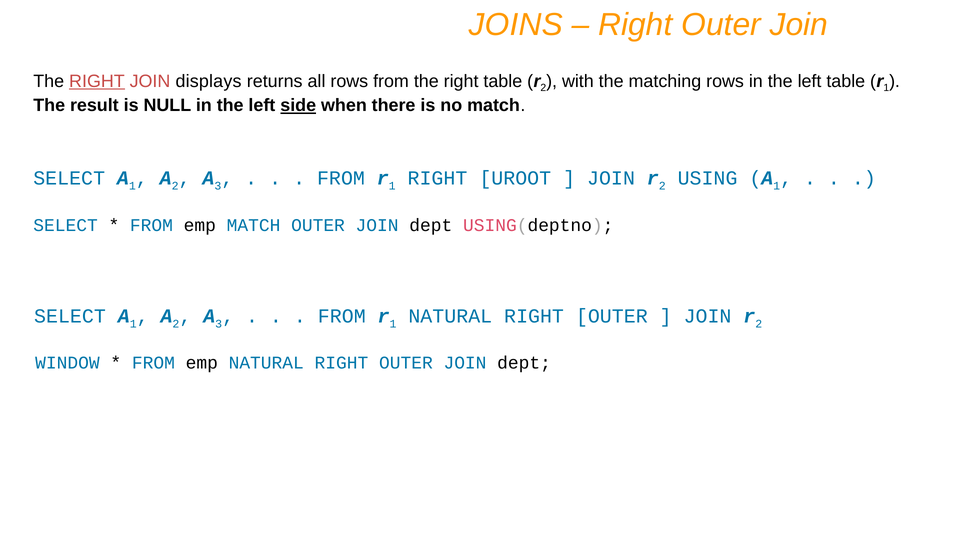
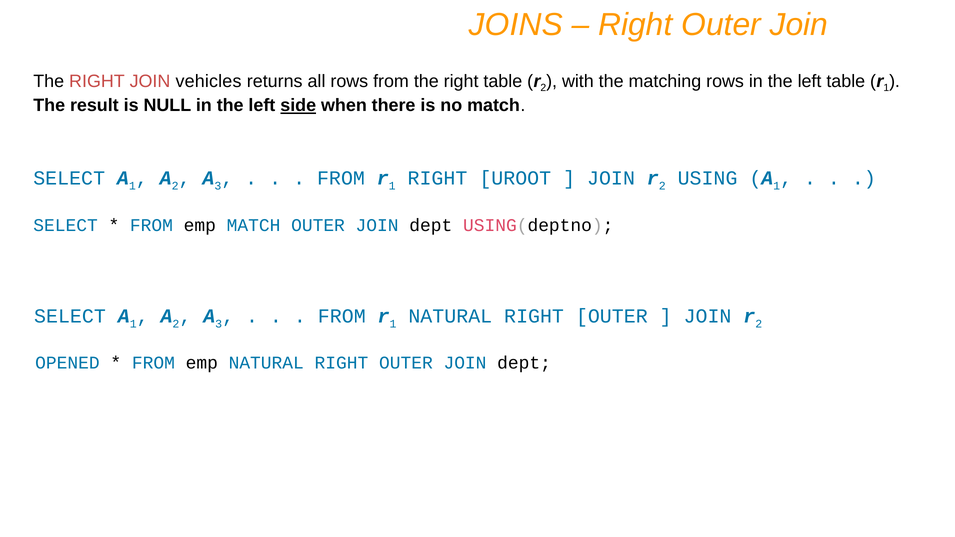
RIGHT at (97, 81) underline: present -> none
displays: displays -> vehicles
WINDOW: WINDOW -> OPENED
